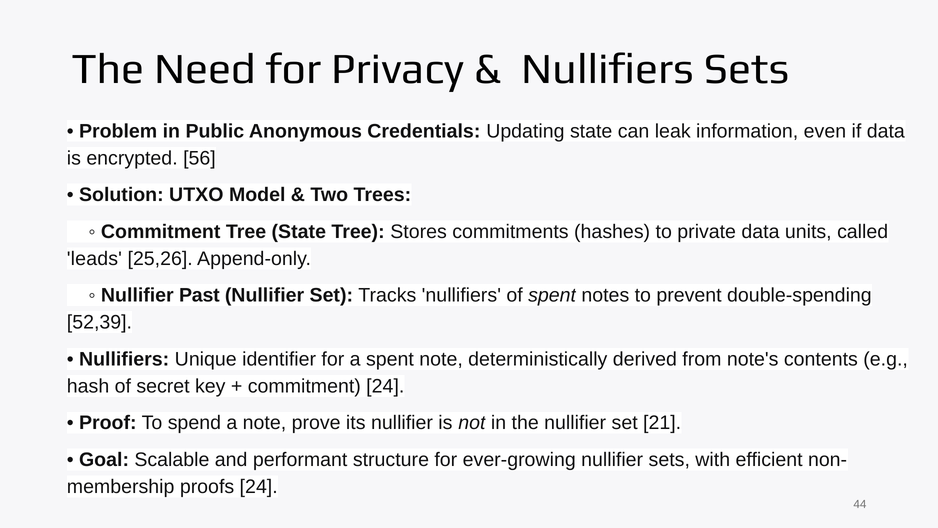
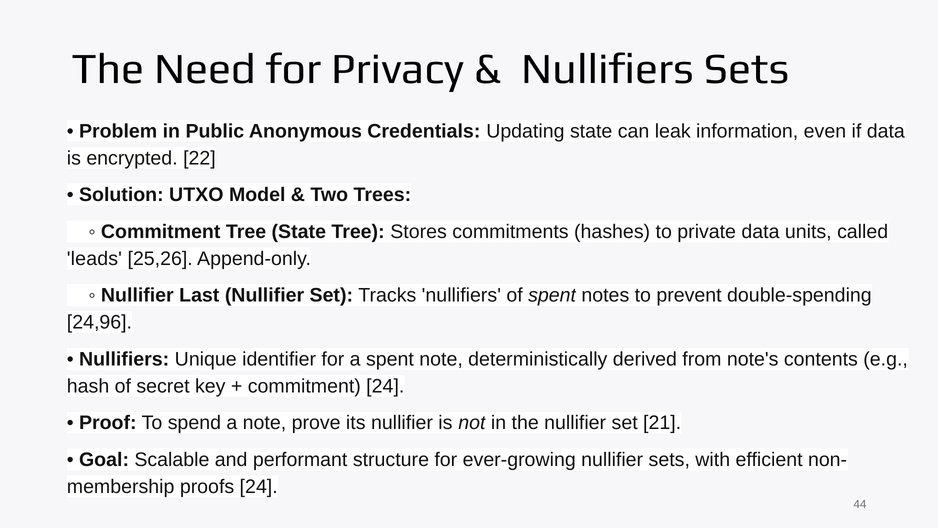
56: 56 -> 22
Past: Past -> Last
52,39: 52,39 -> 24,96
